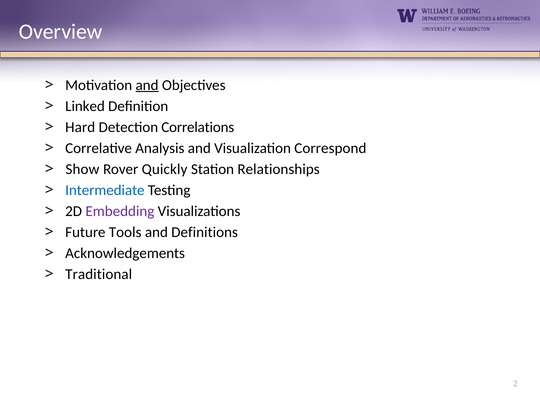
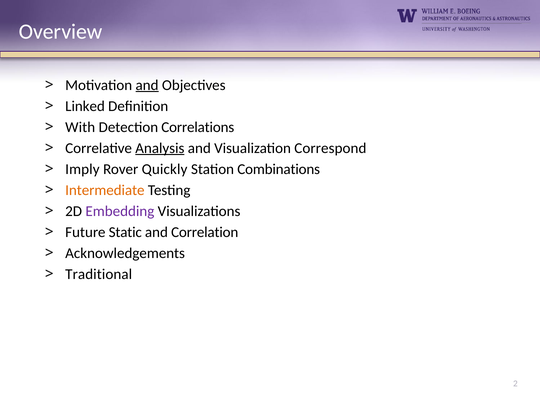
Hard: Hard -> With
Analysis underline: none -> present
Show: Show -> Imply
Relationships: Relationships -> Combinations
Intermediate colour: blue -> orange
Tools: Tools -> Static
Definitions: Definitions -> Correlation
